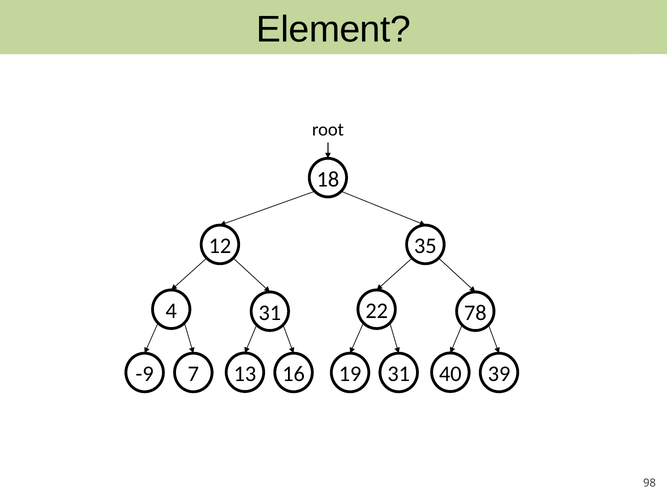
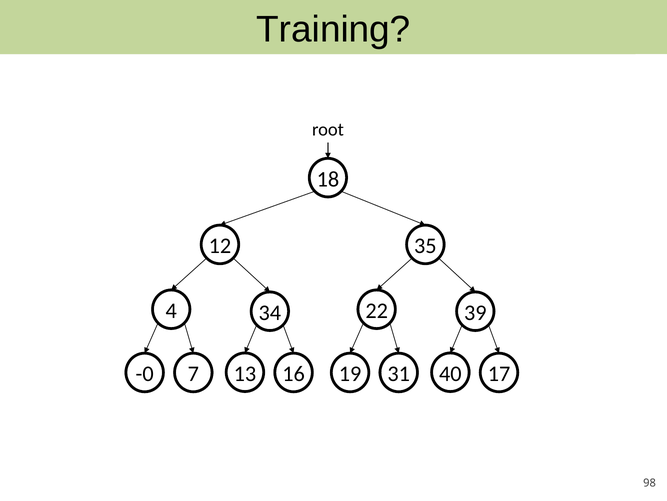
Element: Element -> Training
4 31: 31 -> 34
78: 78 -> 39
-9: -9 -> -0
39: 39 -> 17
